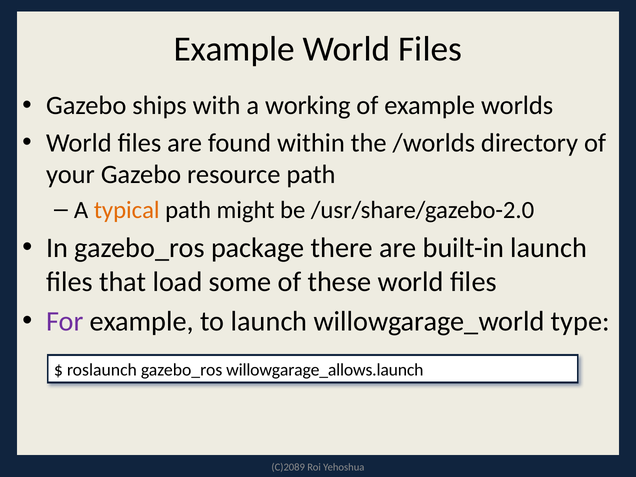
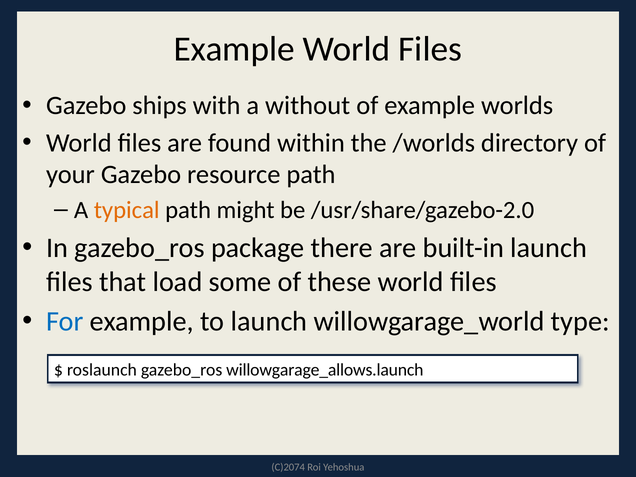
working: working -> without
For colour: purple -> blue
C)2089: C)2089 -> C)2074
